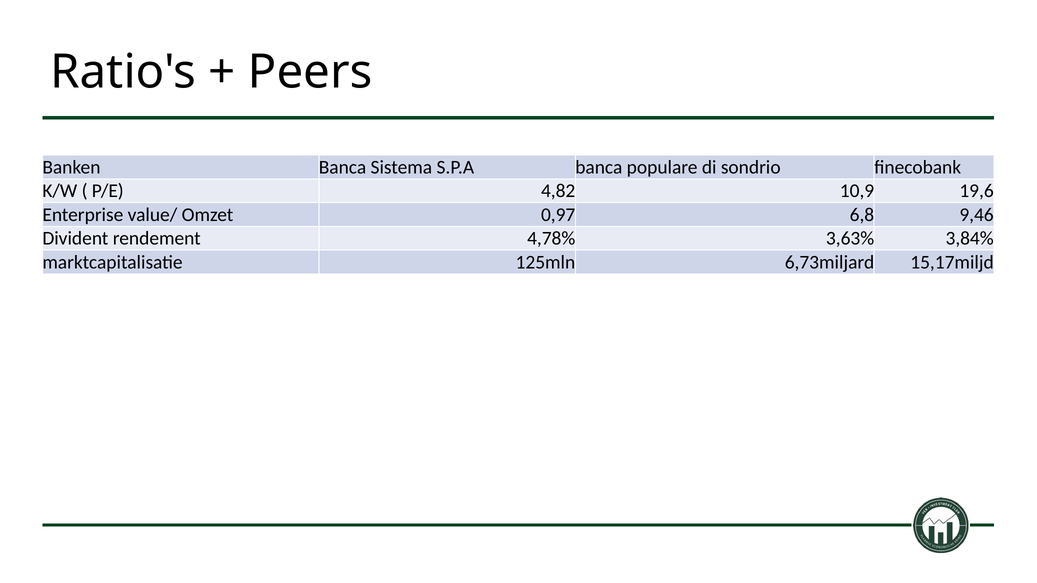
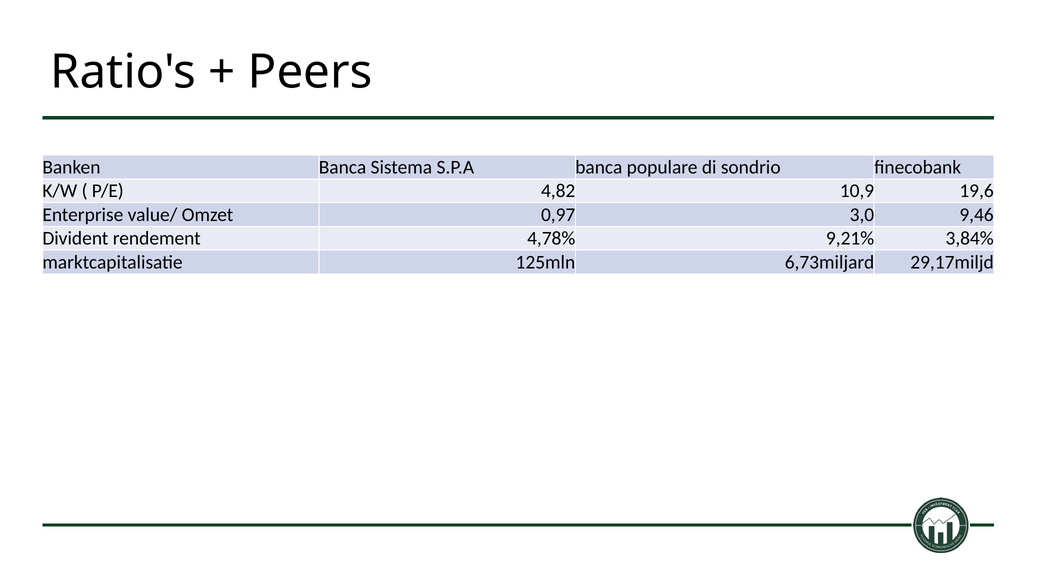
6,8: 6,8 -> 3,0
3,63%: 3,63% -> 9,21%
15,17miljd: 15,17miljd -> 29,17miljd
